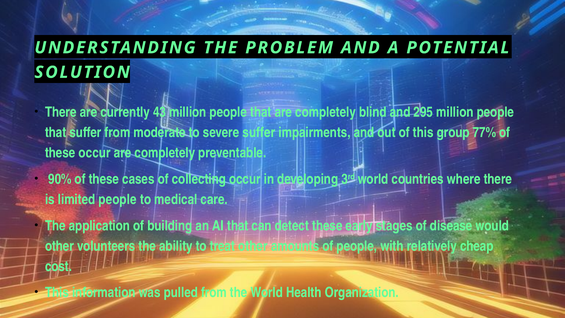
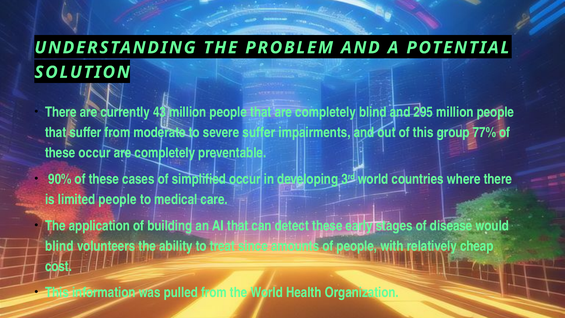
collecting: collecting -> simplified
other at (59, 246): other -> blind
treat other: other -> since
